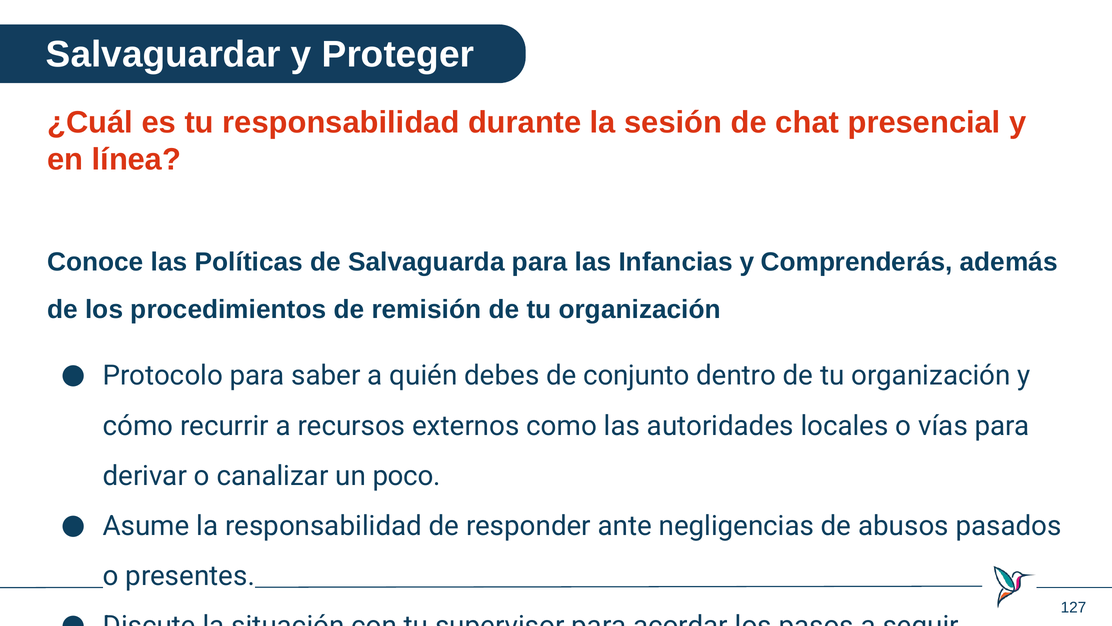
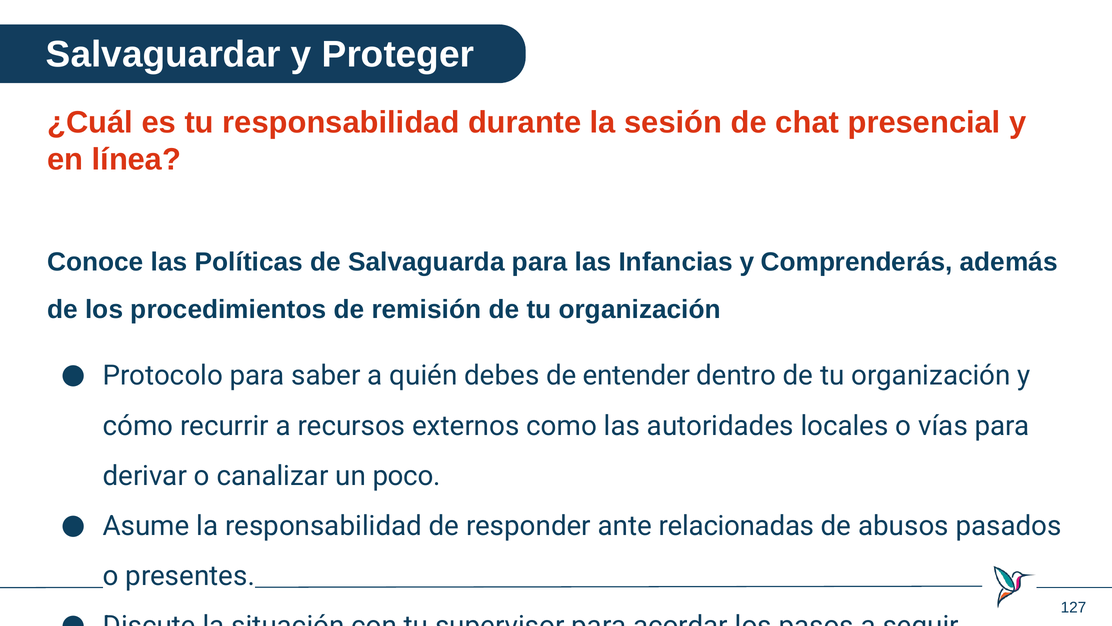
conjunto: conjunto -> entender
negligencias: negligencias -> relacionadas
